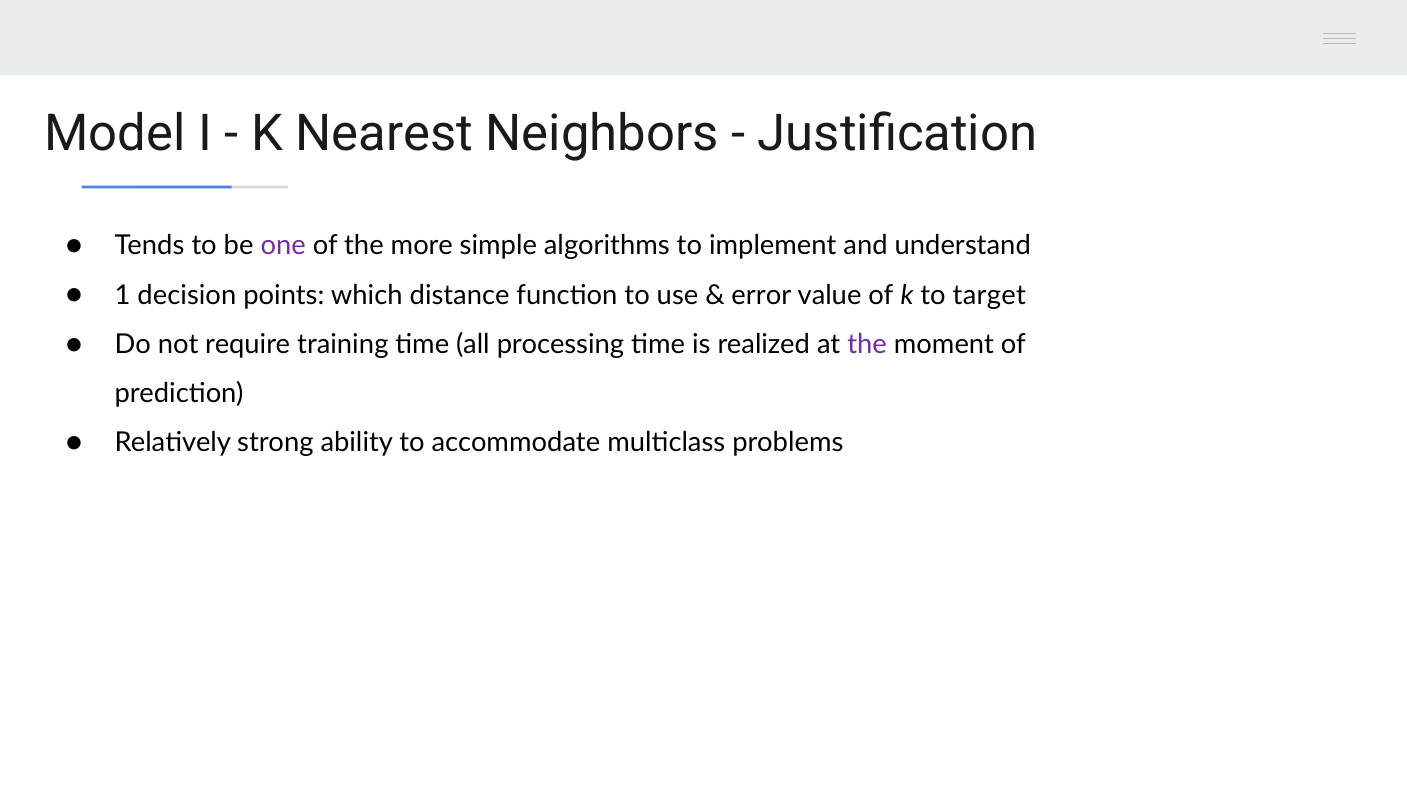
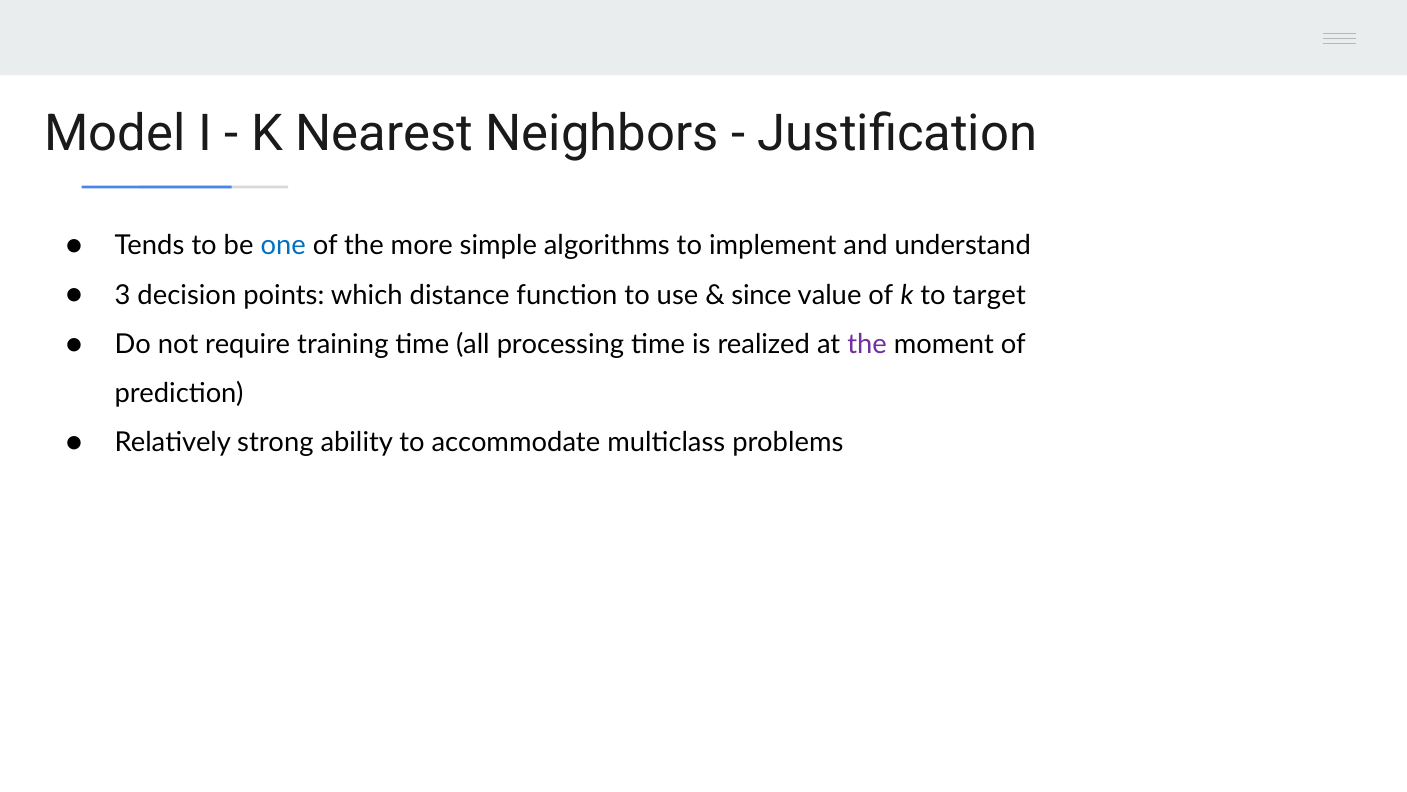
one colour: purple -> blue
1: 1 -> 3
error: error -> since
